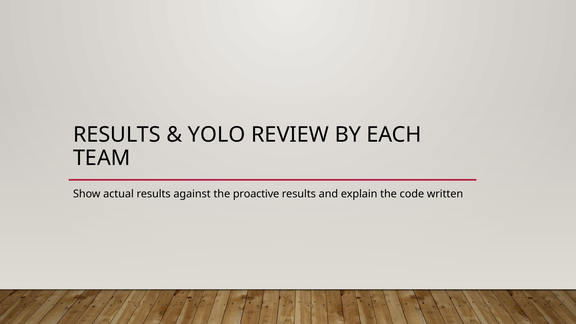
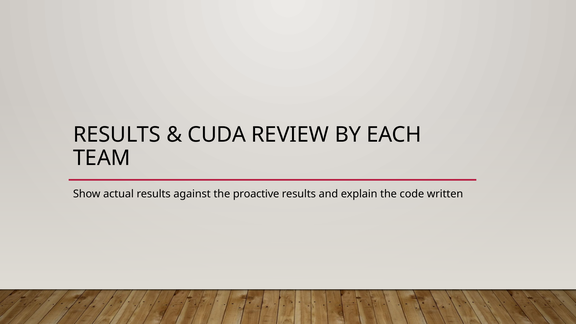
YOLO: YOLO -> CUDA
